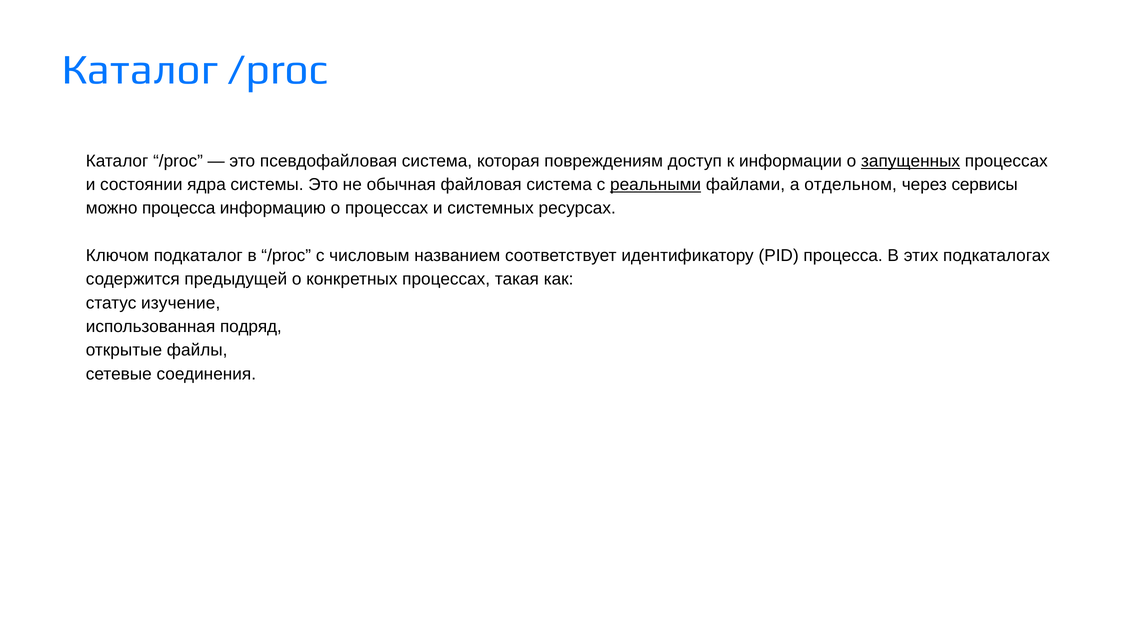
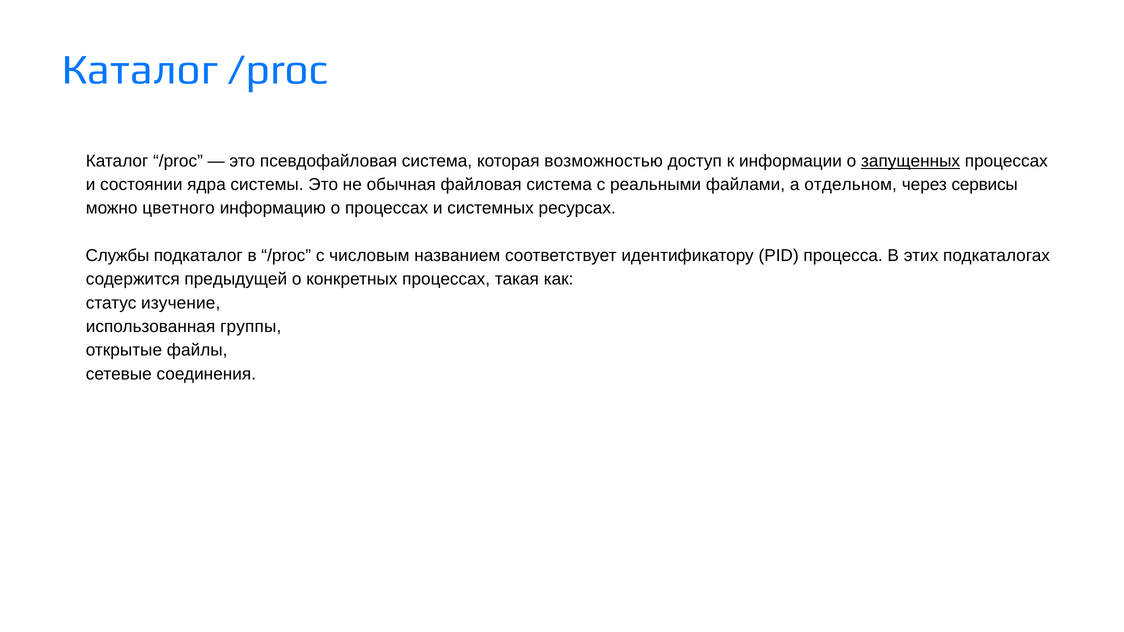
повреждениям: повреждениям -> возможностью
реальными underline: present -> none
можно процесса: процесса -> цветного
Ключом: Ключом -> Службы
подряд: подряд -> группы
